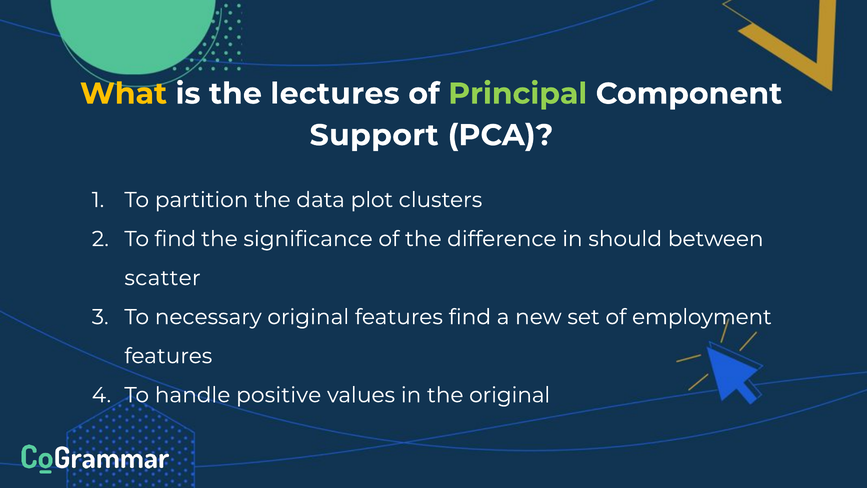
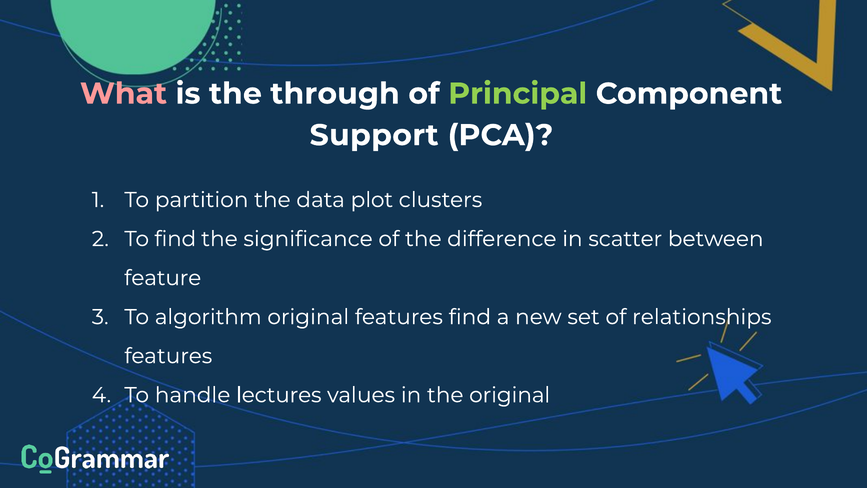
What colour: yellow -> pink
lectures: lectures -> through
should: should -> scatter
scatter: scatter -> feature
necessary: necessary -> algorithm
employment: employment -> relationships
positive: positive -> lectures
